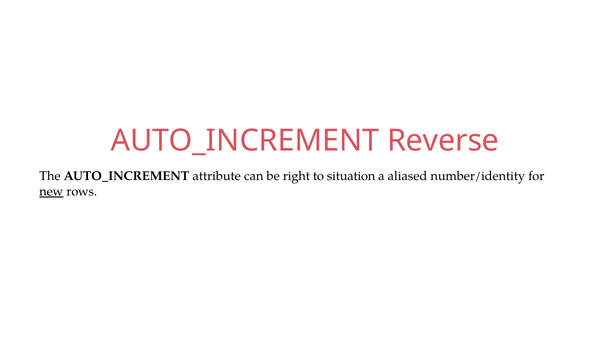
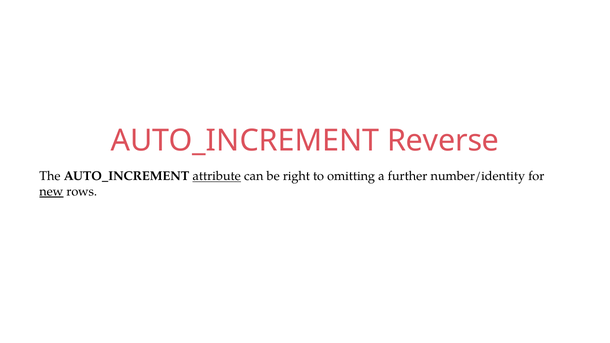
attribute underline: none -> present
situation: situation -> omitting
aliased: aliased -> further
